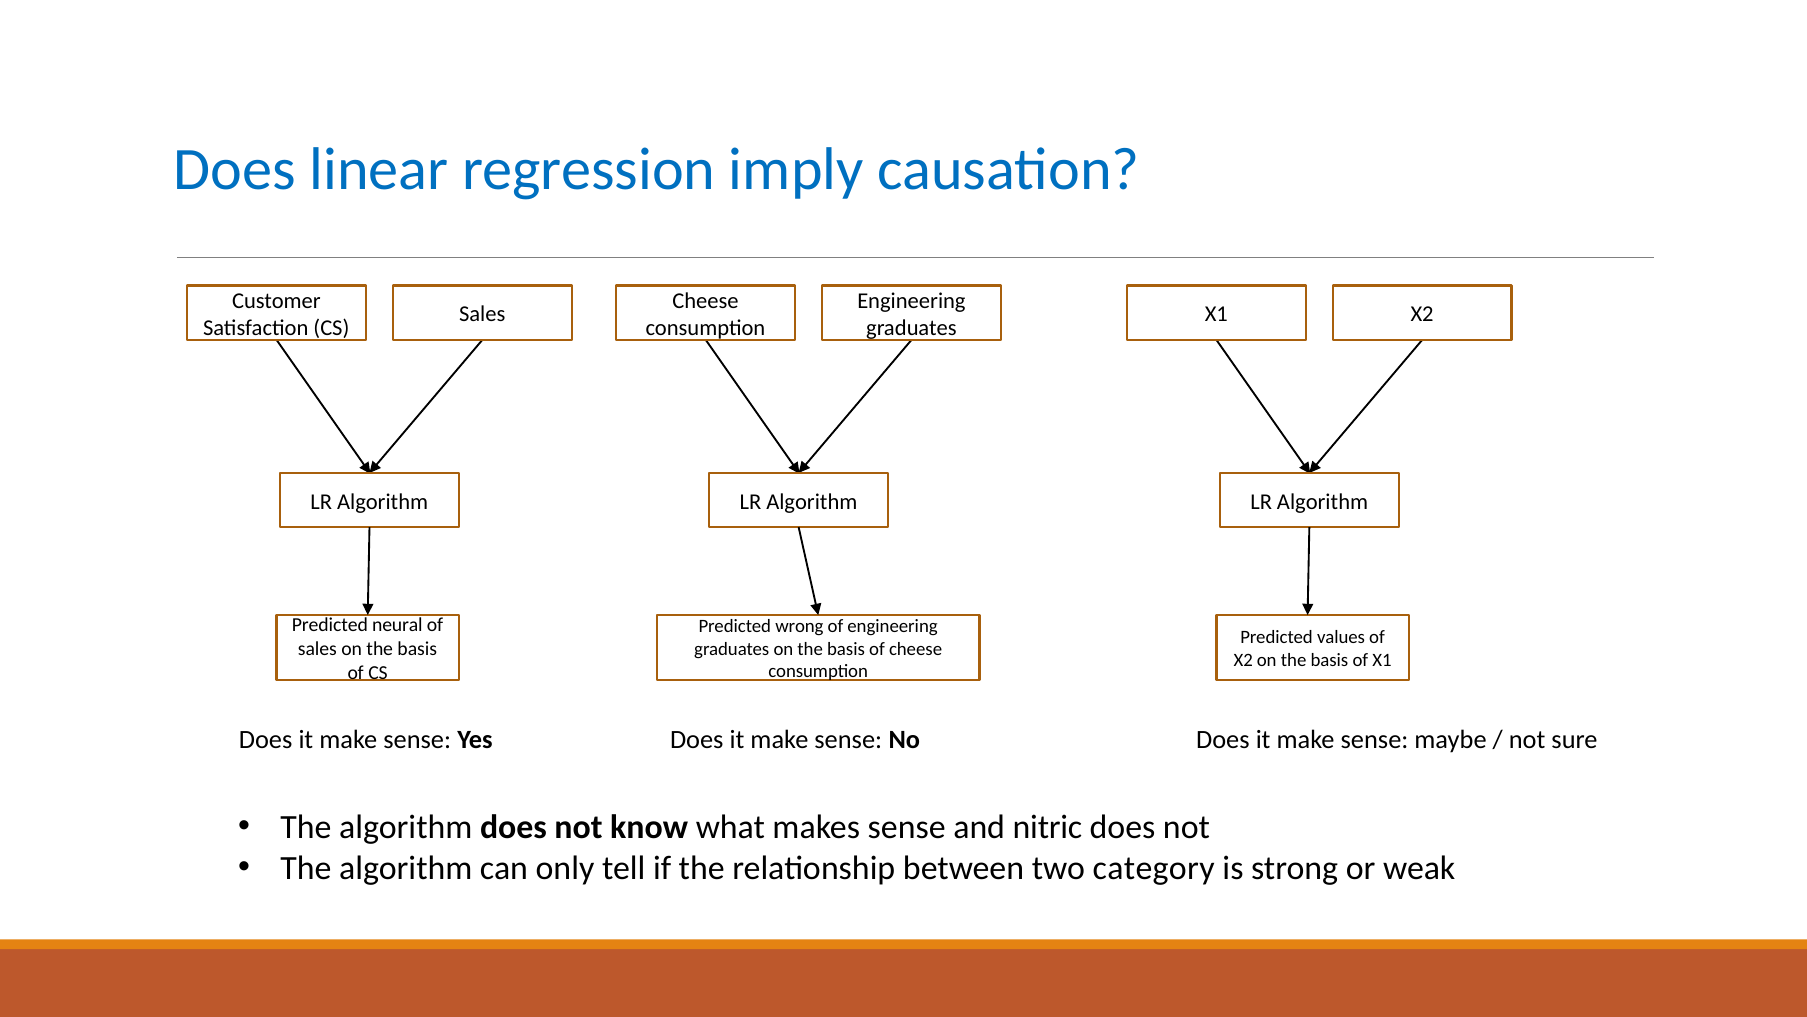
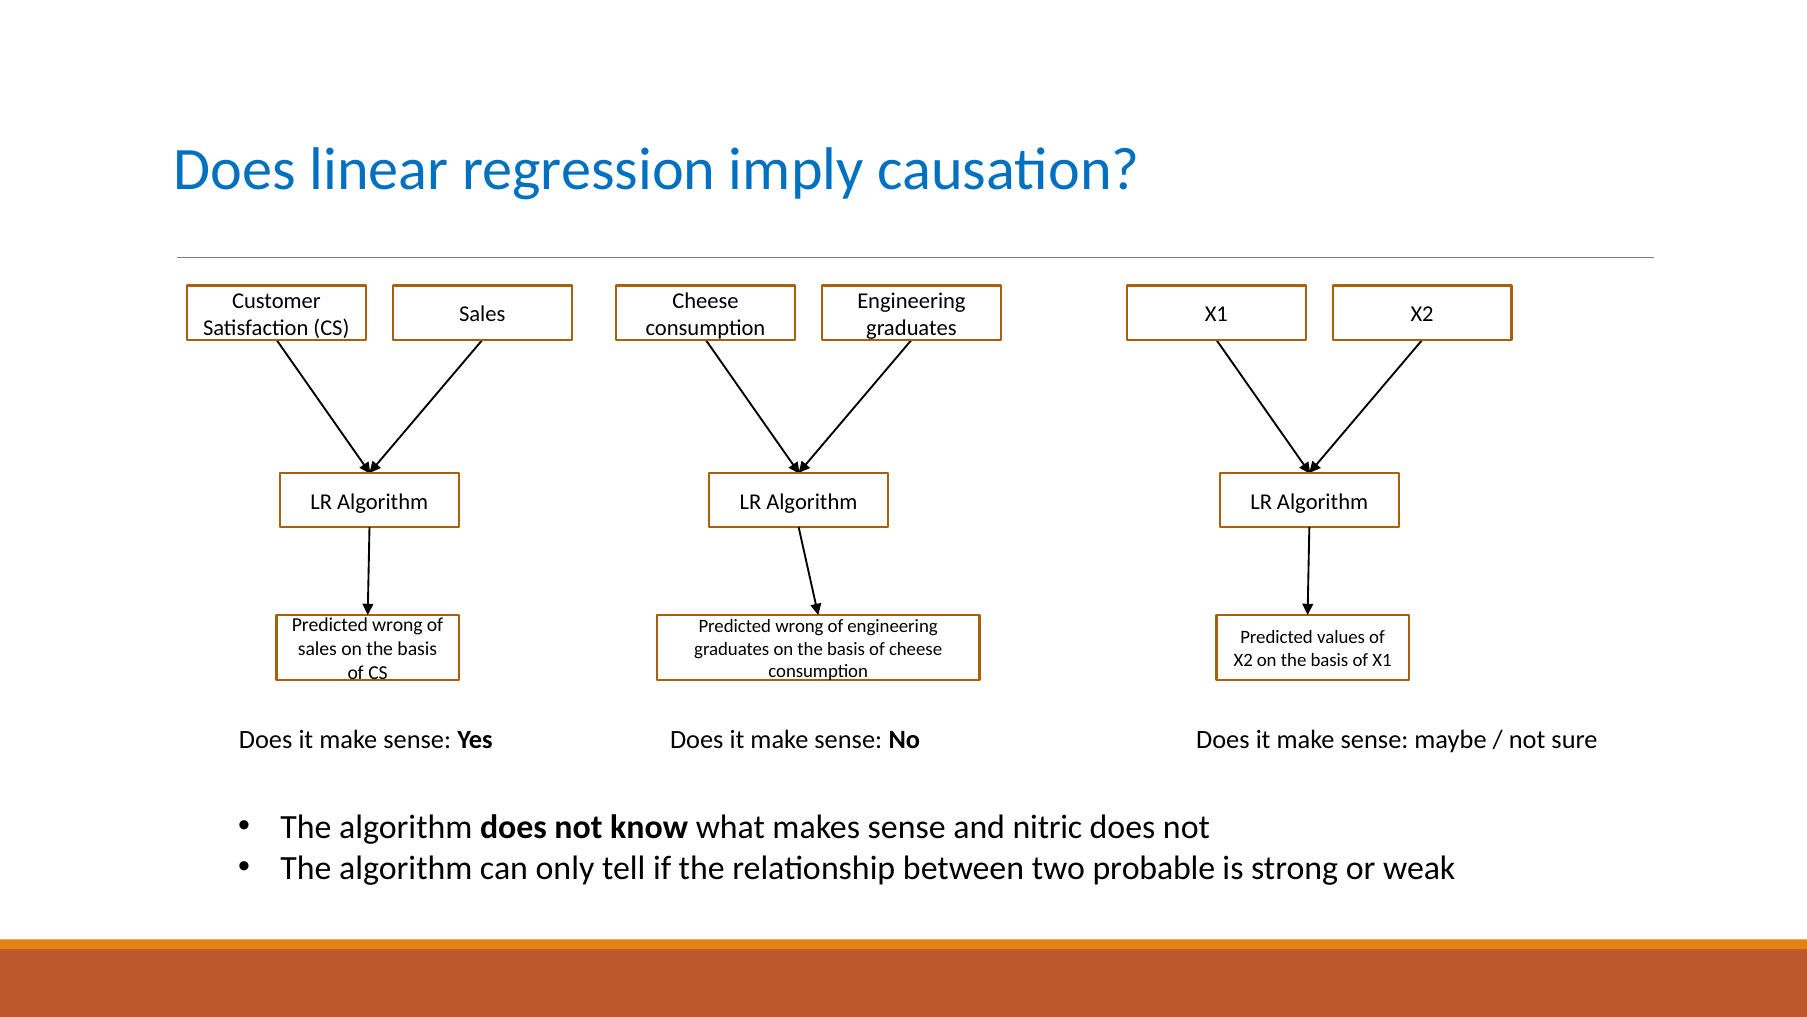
neural at (397, 625): neural -> wrong
category: category -> probable
